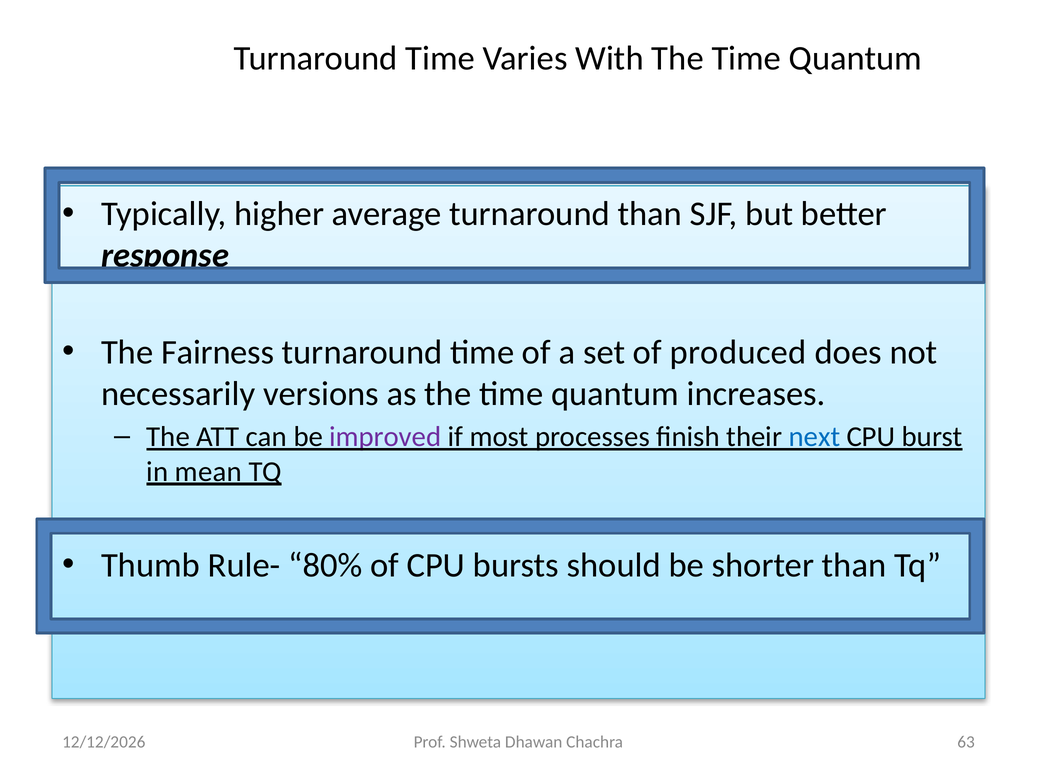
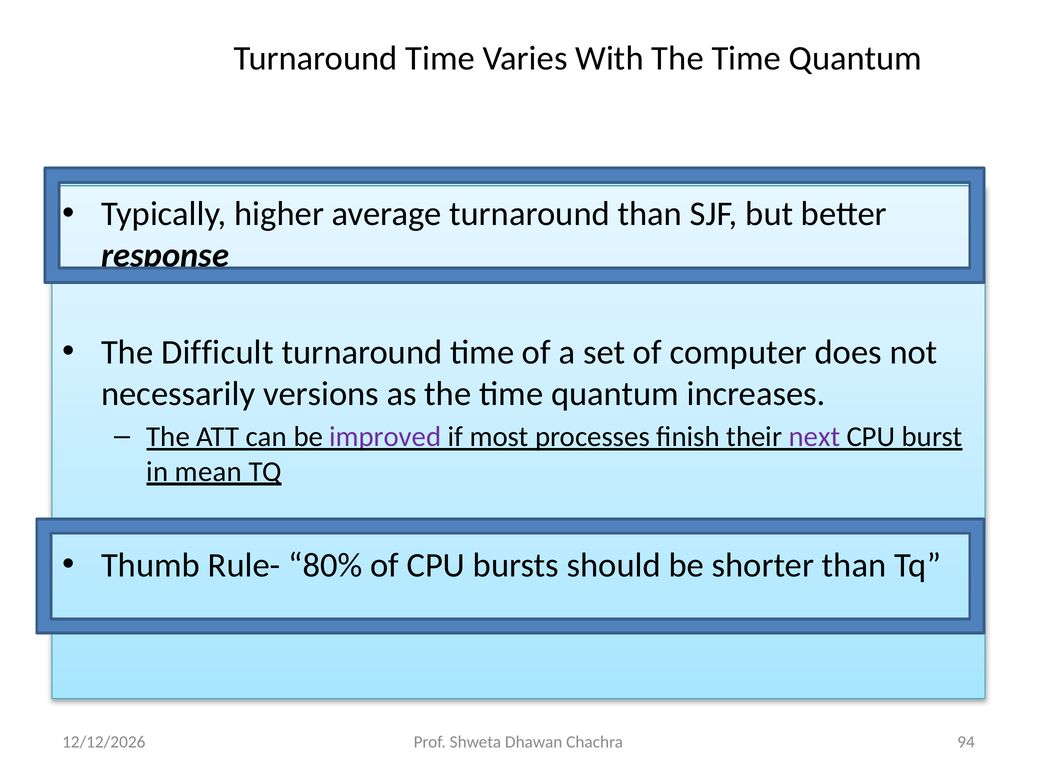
Fairness: Fairness -> Difficult
produced: produced -> computer
next colour: blue -> purple
63: 63 -> 94
